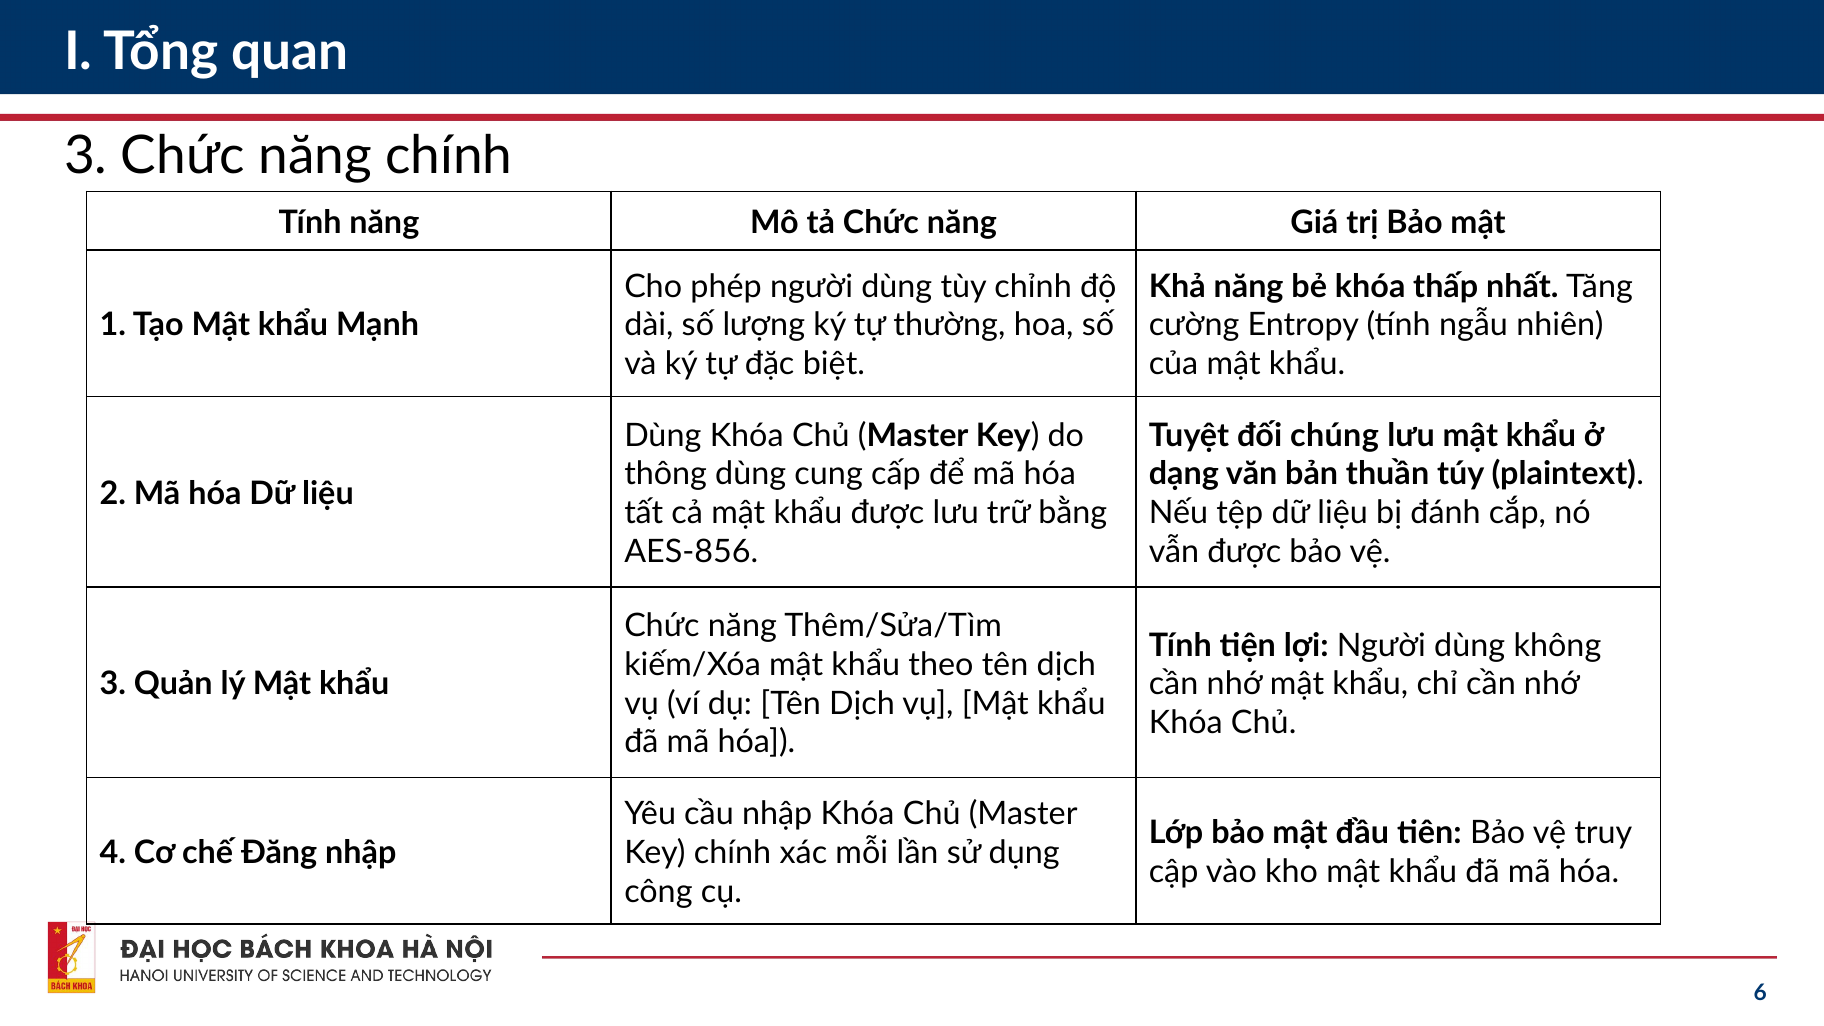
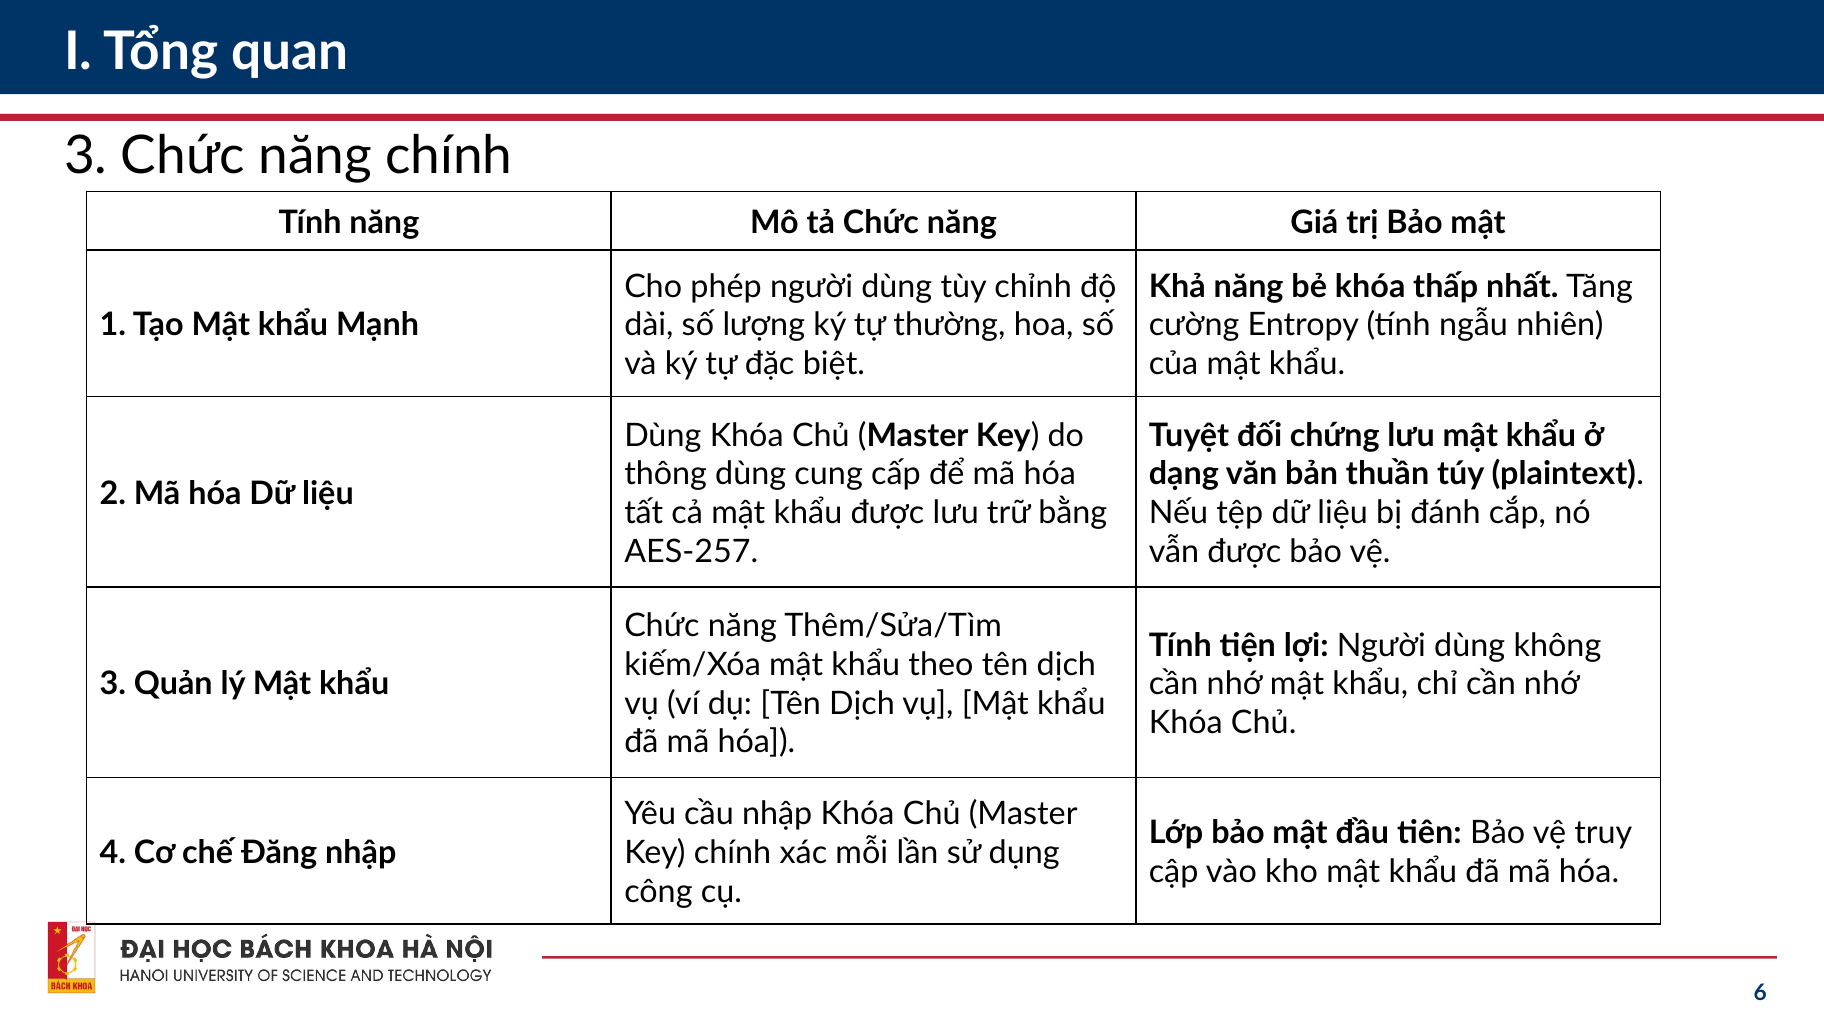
chúng: chúng -> chứng
AES-856: AES-856 -> AES-257
